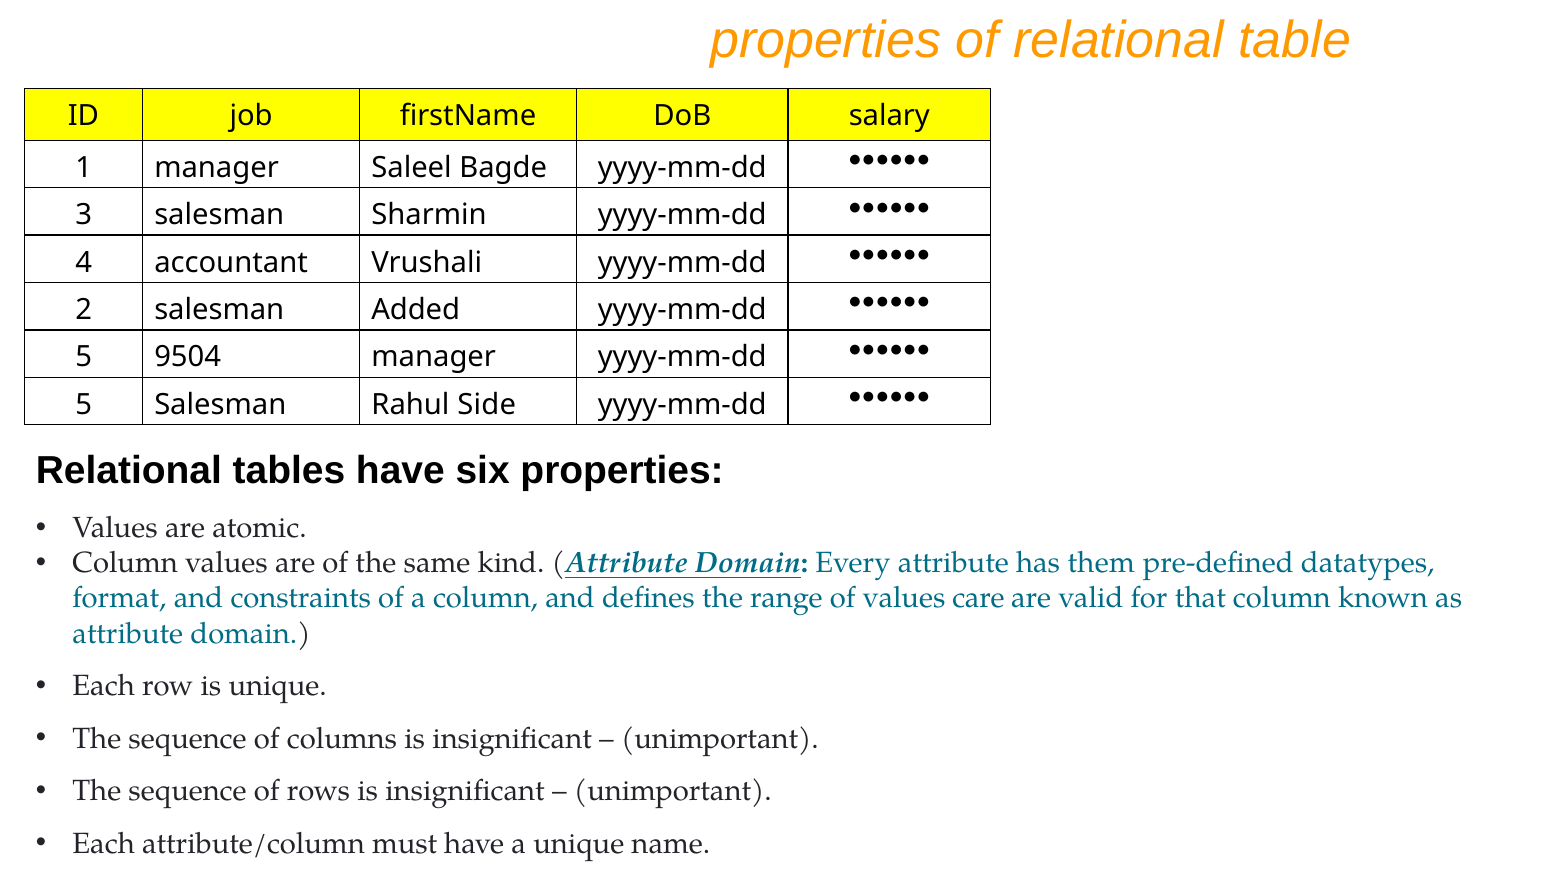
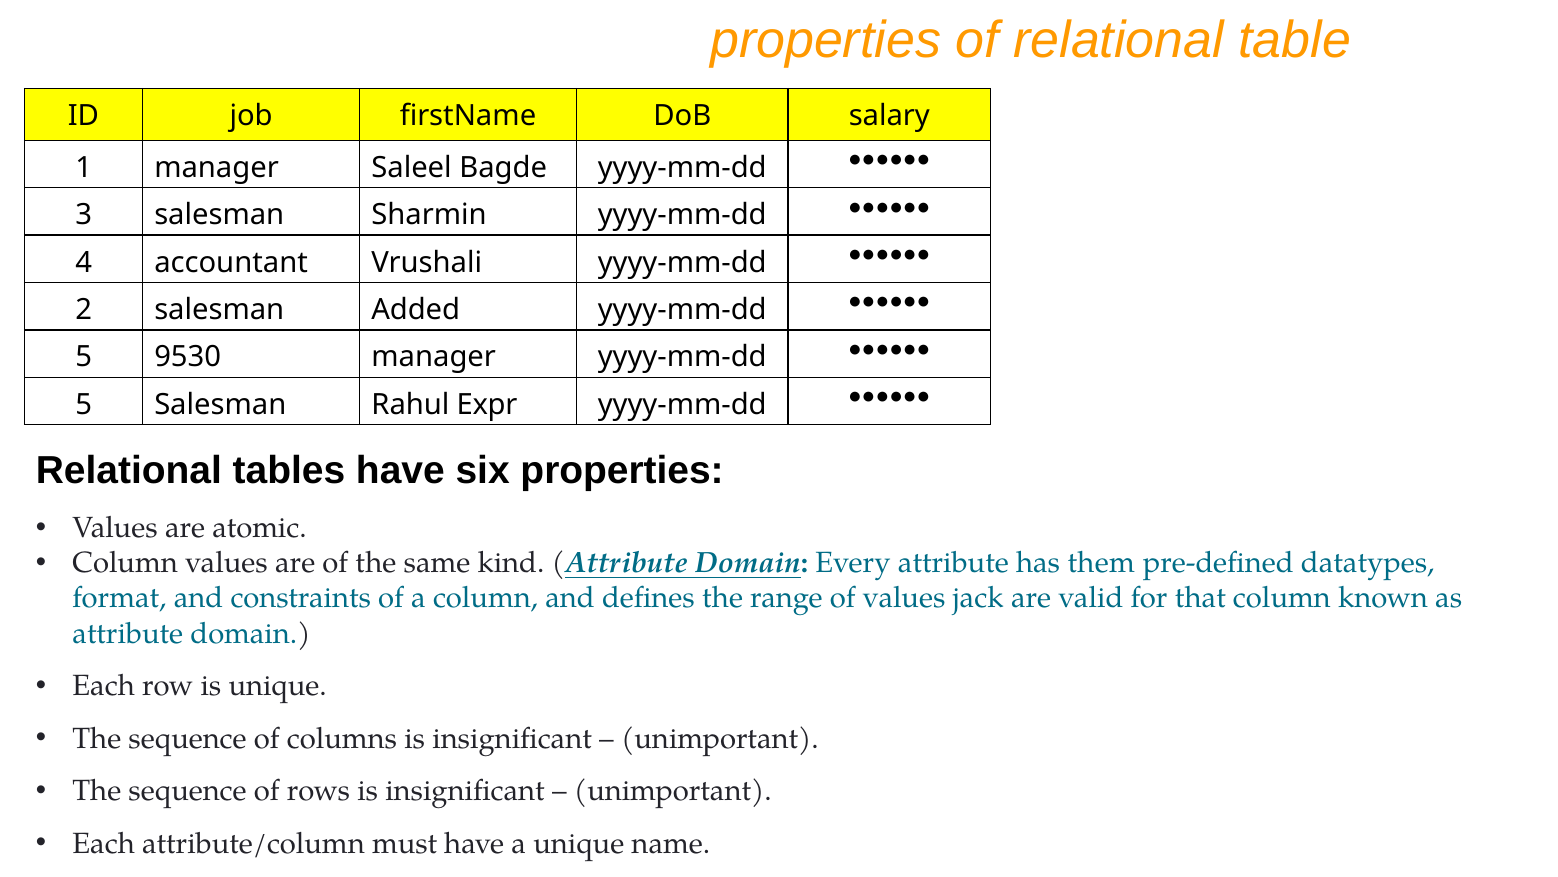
9504: 9504 -> 9530
Side: Side -> Expr
care: care -> jack
